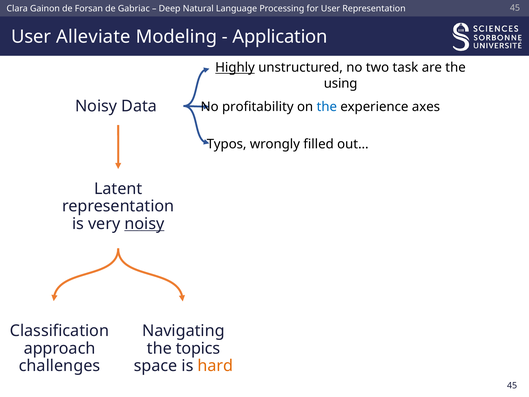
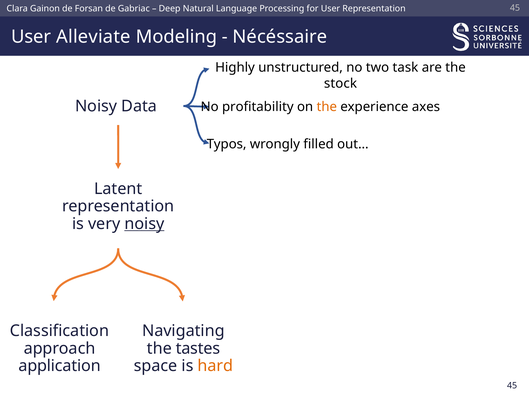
Application: Application -> Nécéssaire
Highly underline: present -> none
using: using -> stock
the at (327, 107) colour: blue -> orange
topics: topics -> tastes
challenges: challenges -> application
